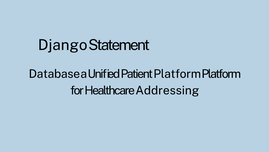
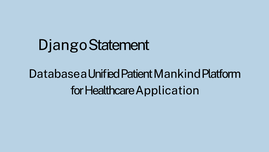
Patient Platform: Platform -> Mankind
Addressing: Addressing -> Application
